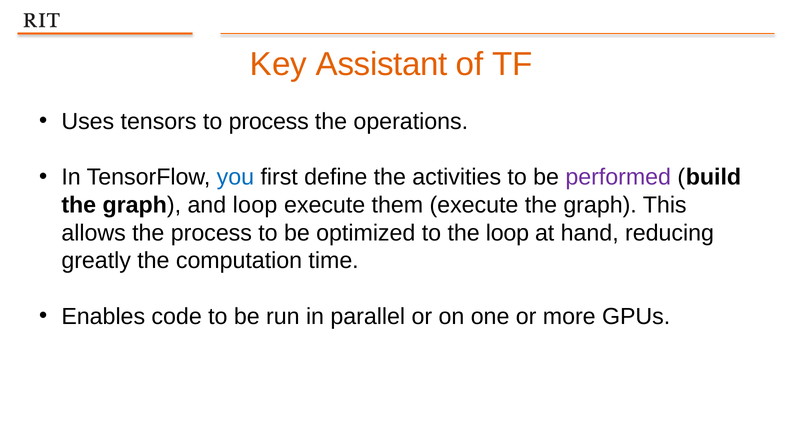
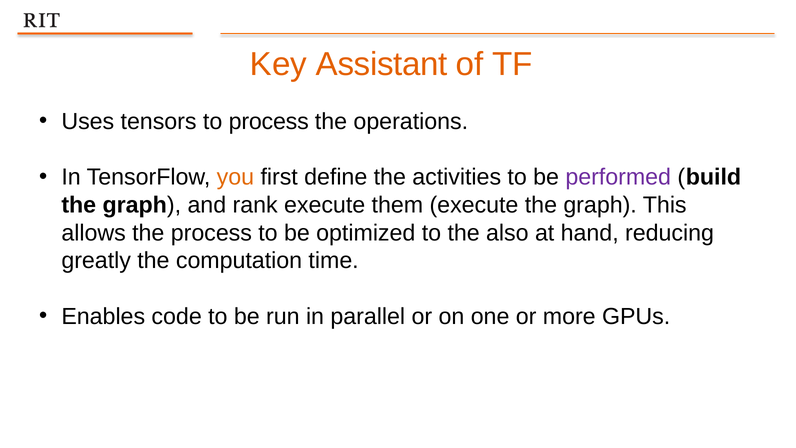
you colour: blue -> orange
and loop: loop -> rank
the loop: loop -> also
